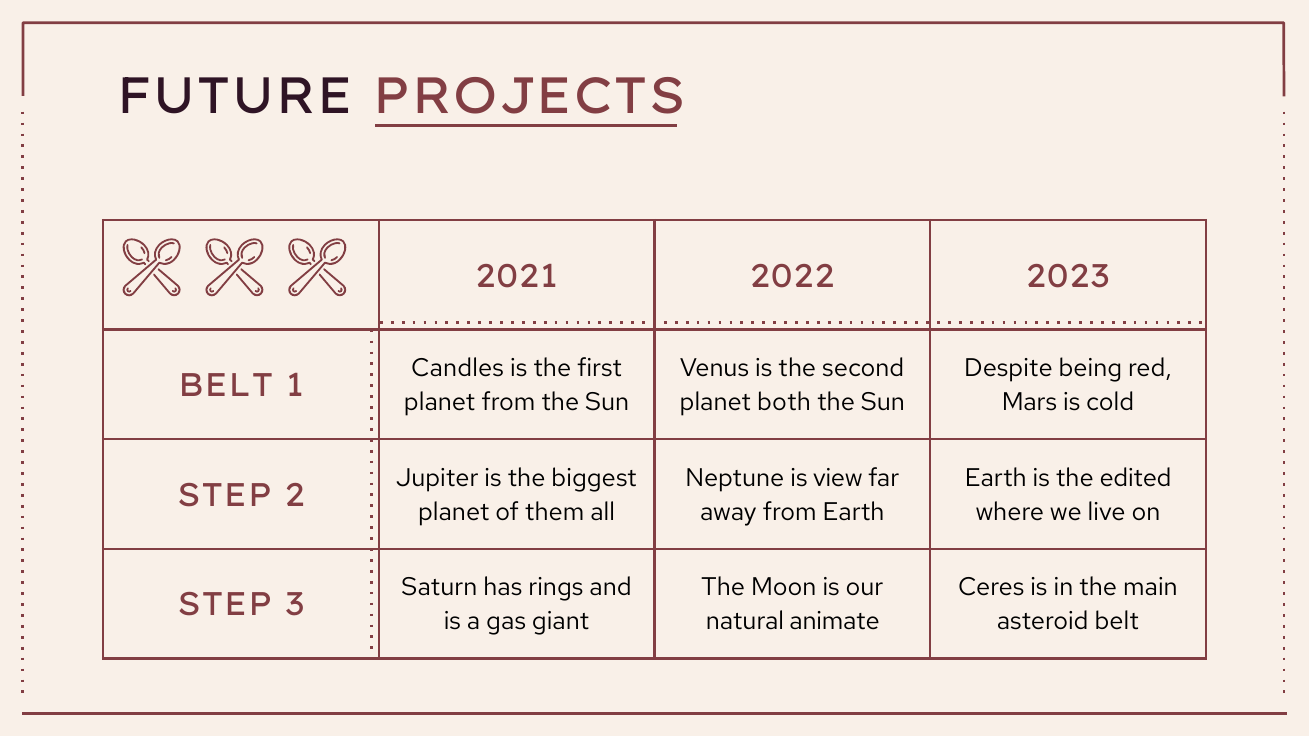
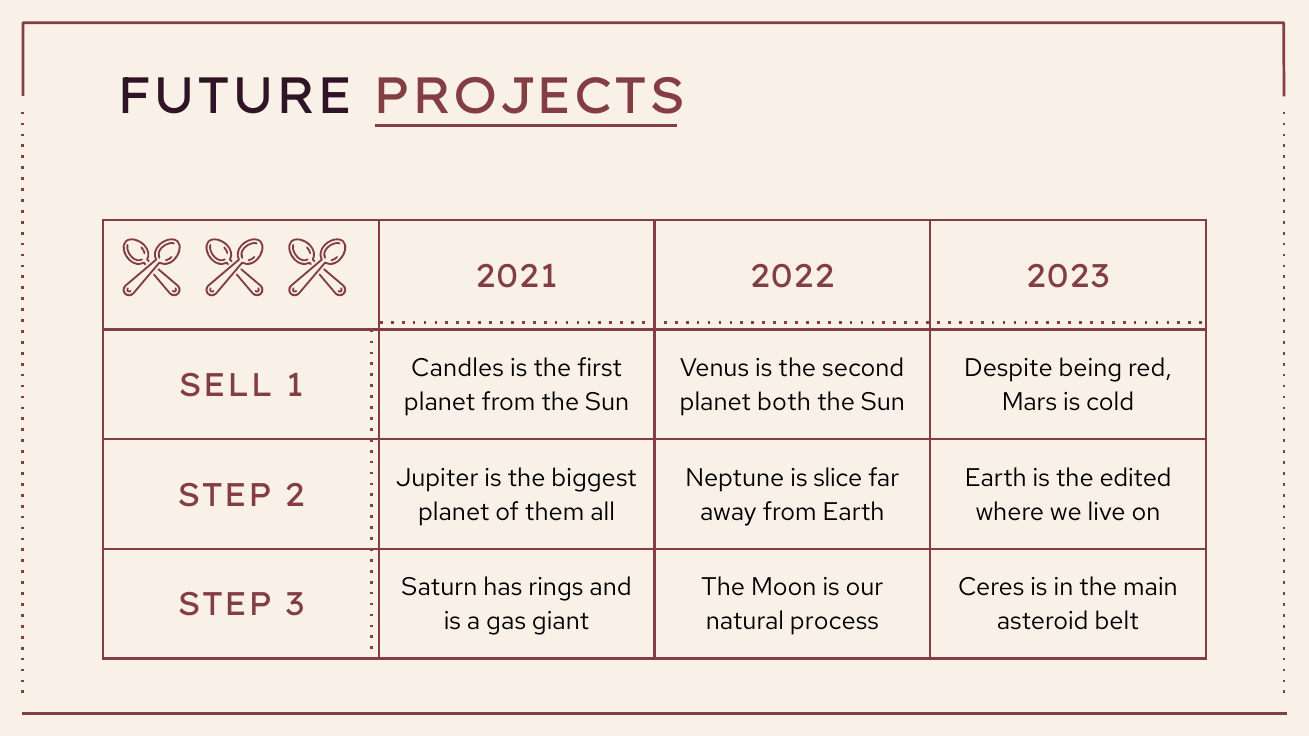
BELT at (226, 386): BELT -> SELL
view: view -> slice
animate: animate -> process
